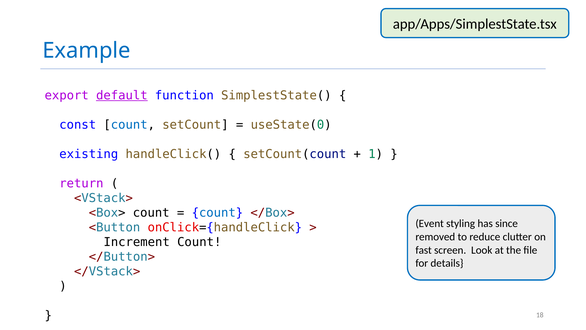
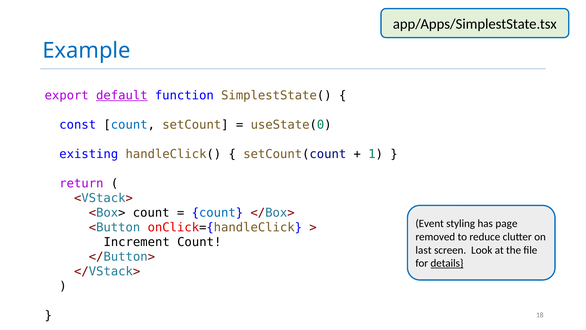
since: since -> page
fast: fast -> last
details underline: none -> present
